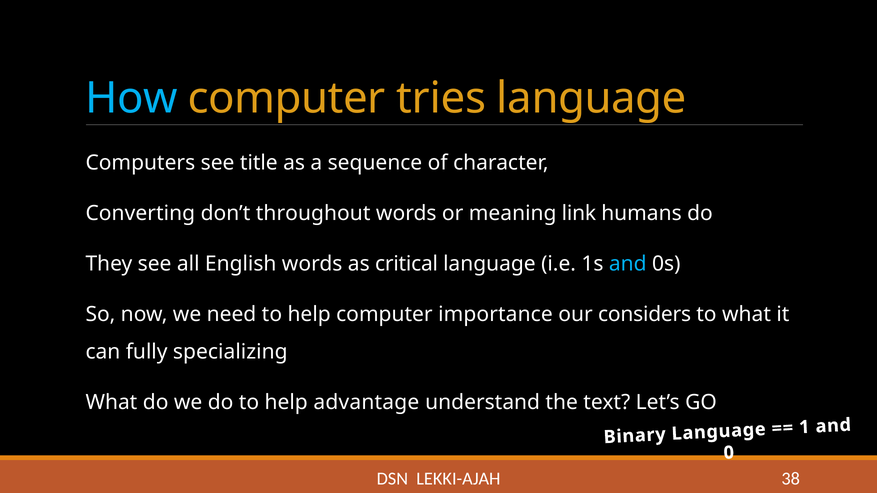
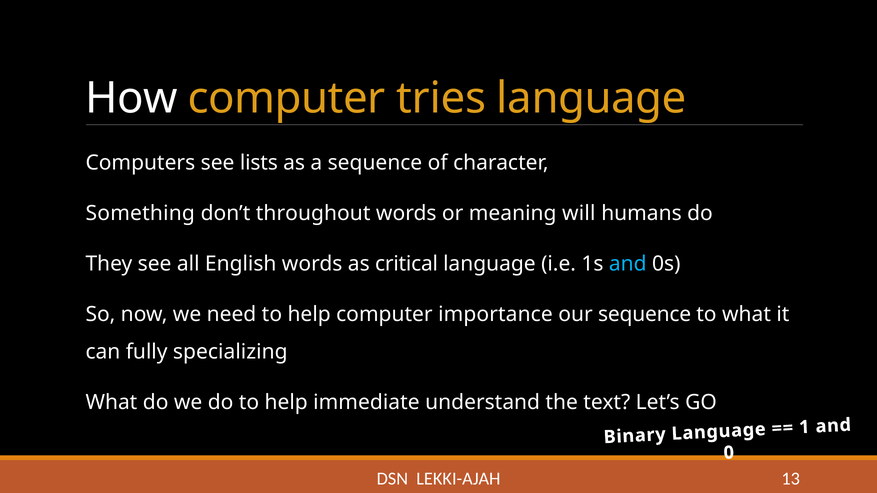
How colour: light blue -> white
title: title -> lists
Converting: Converting -> Something
link: link -> will
our considers: considers -> sequence
advantage: advantage -> immediate
38: 38 -> 13
